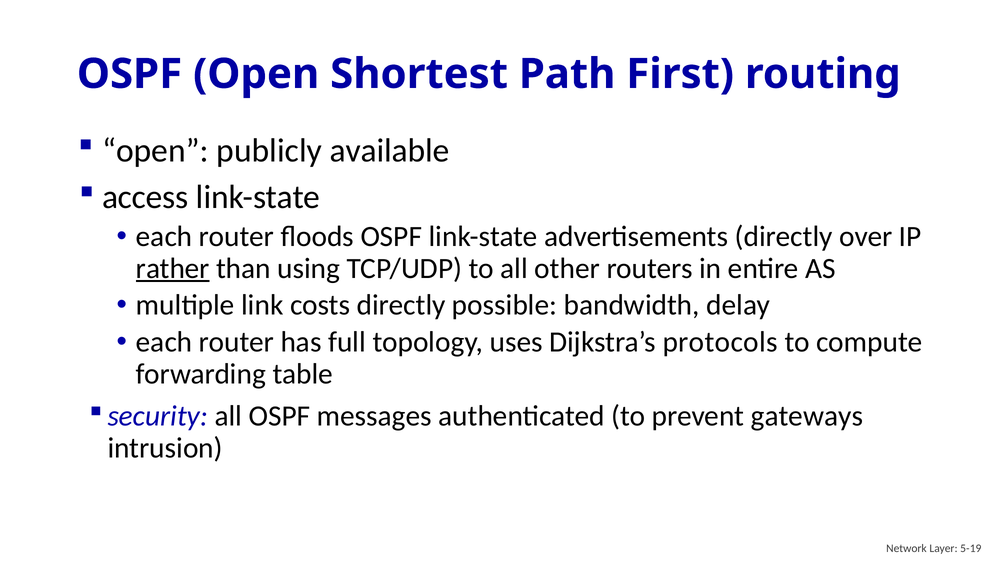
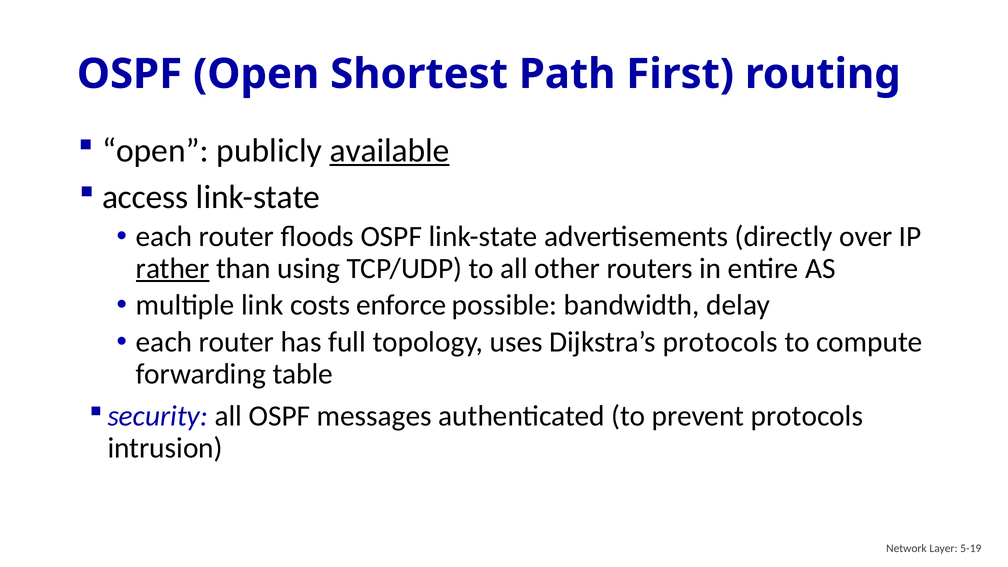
available underline: none -> present
costs directly: directly -> enforce
prevent gateways: gateways -> protocols
